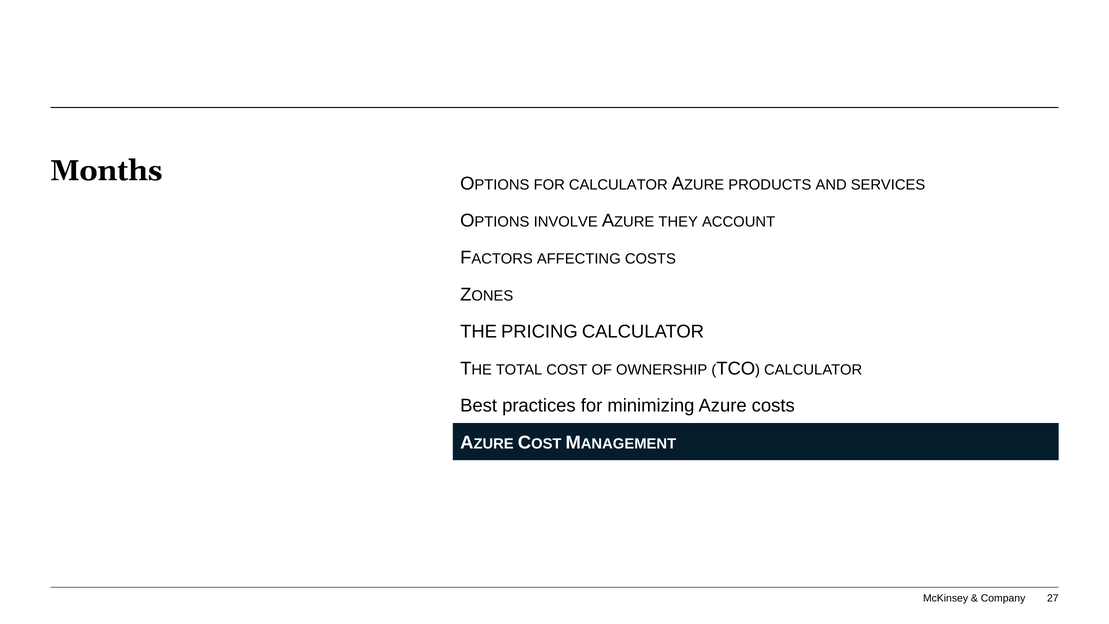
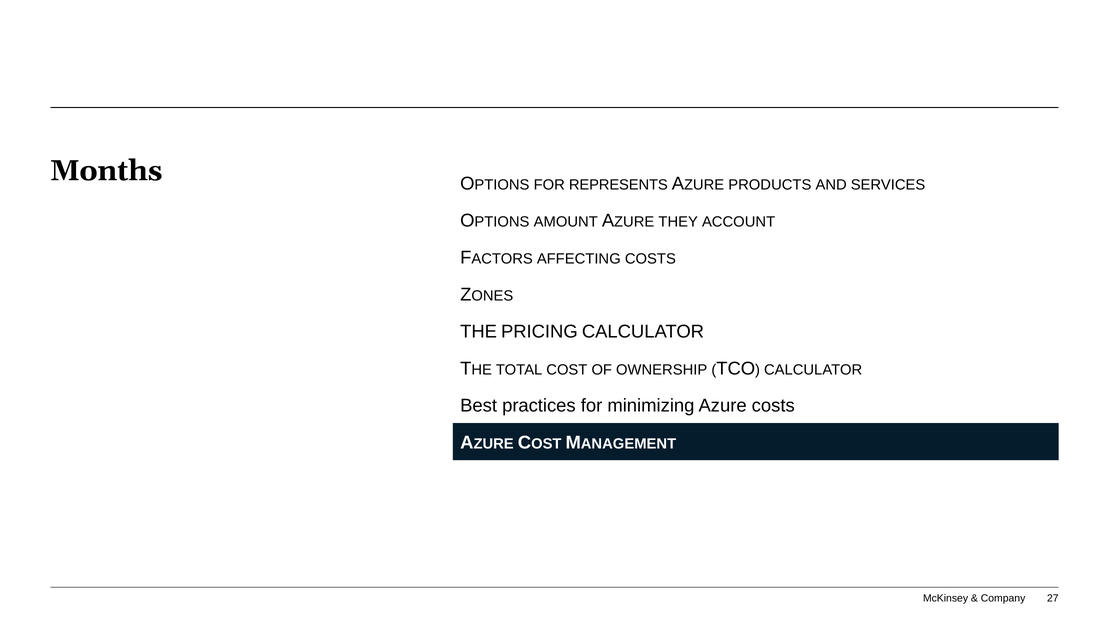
FOR CALCULATOR: CALCULATOR -> REPRESENTS
INVOLVE: INVOLVE -> AMOUNT
